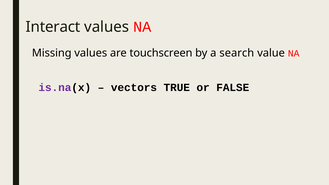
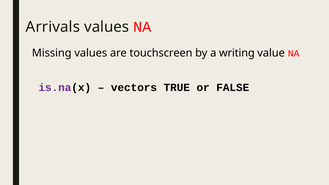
Interact: Interact -> Arrivals
search: search -> writing
